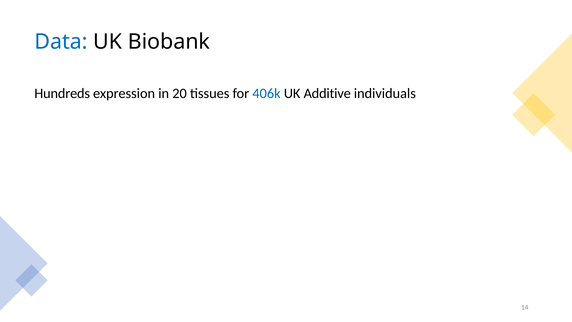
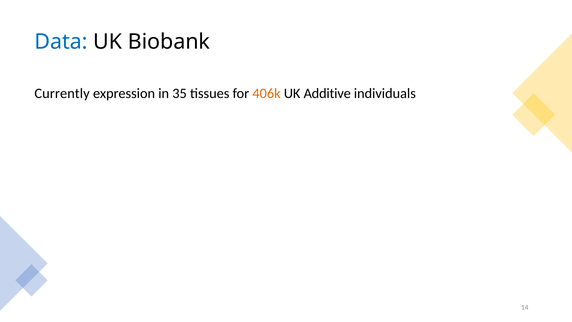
Hundreds: Hundreds -> Currently
20: 20 -> 35
406k colour: blue -> orange
